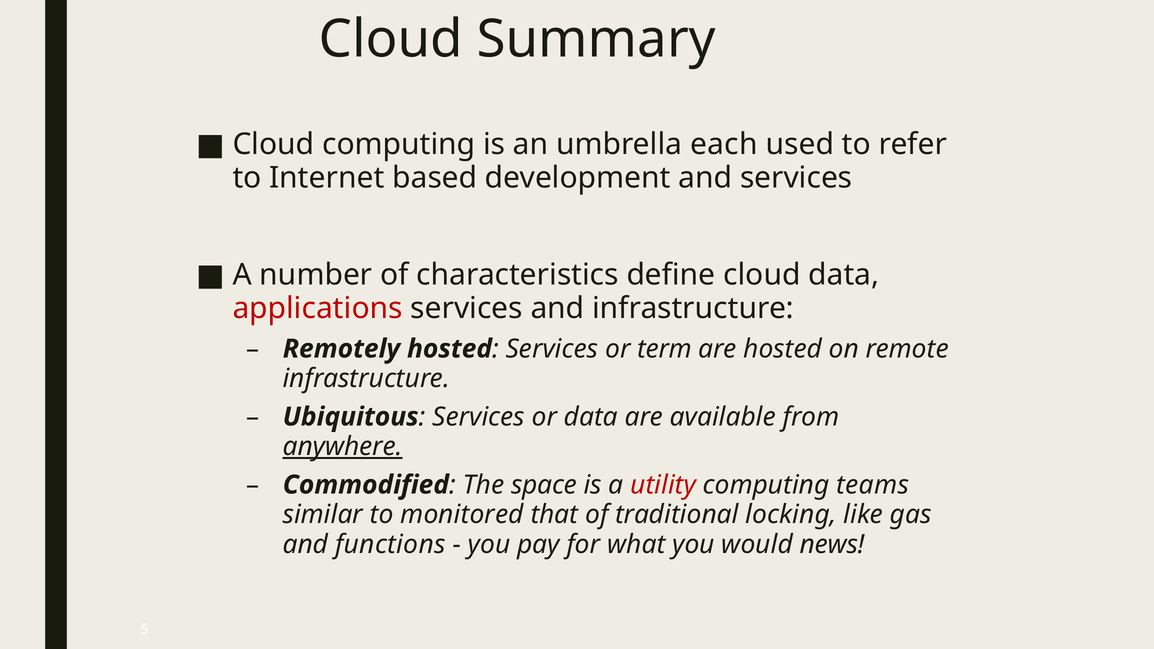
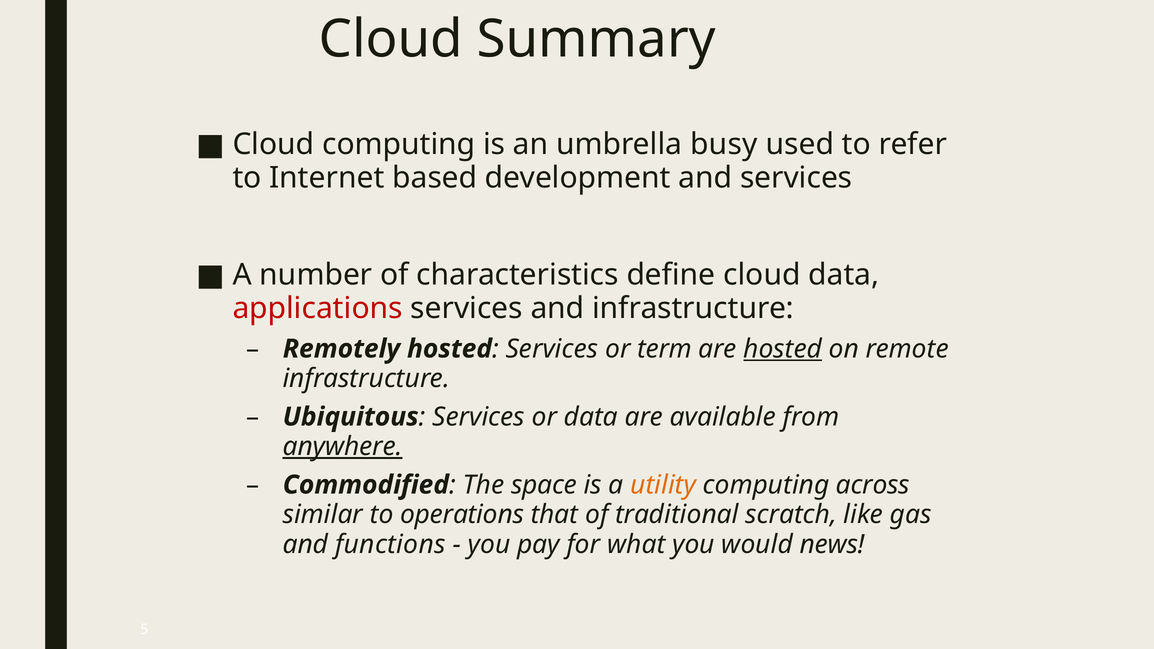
each: each -> busy
hosted at (783, 349) underline: none -> present
utility colour: red -> orange
teams: teams -> across
monitored: monitored -> operations
locking: locking -> scratch
